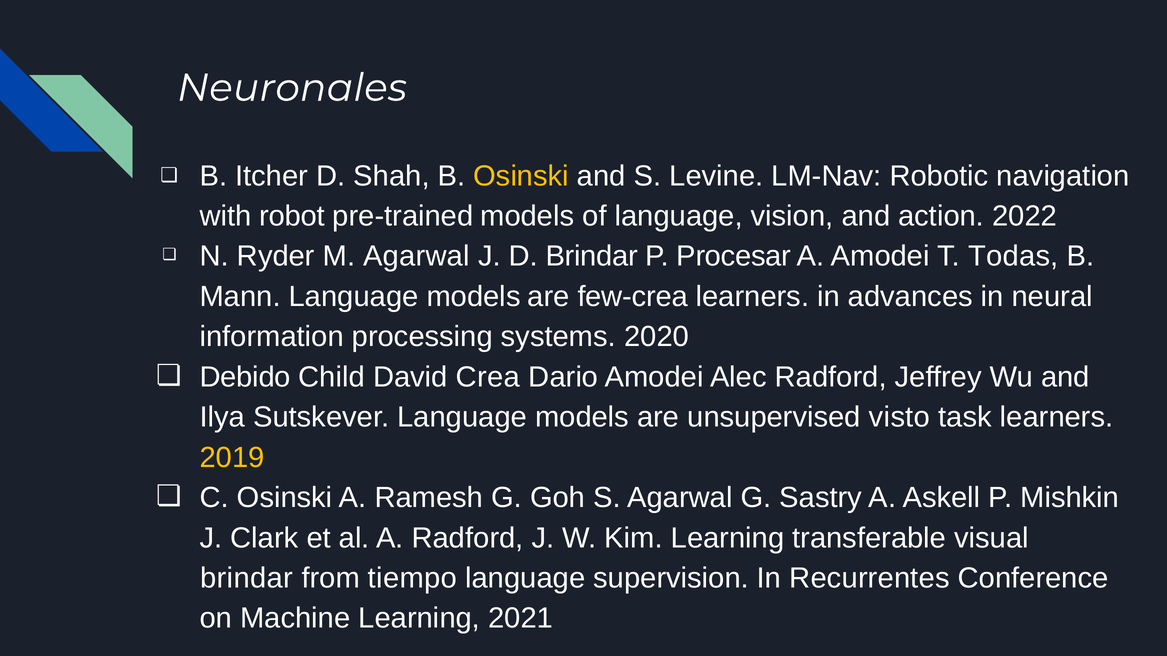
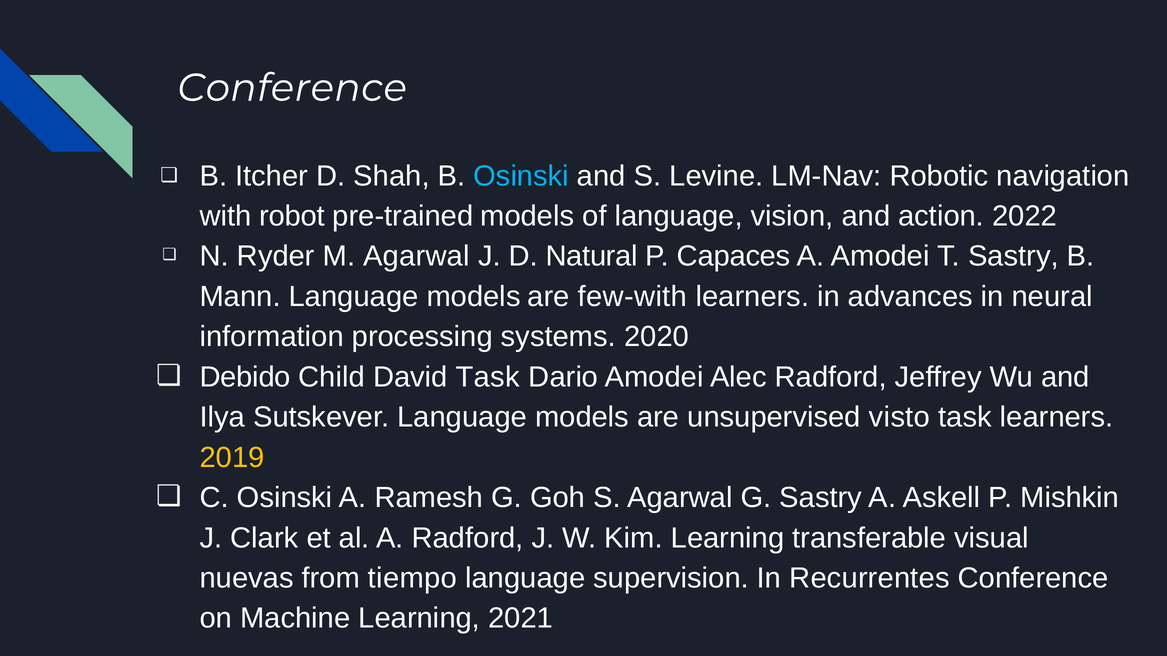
Neuronales at (292, 88): Neuronales -> Conference
Osinski at (521, 176) colour: yellow -> light blue
D Brindar: Brindar -> Natural
Procesar: Procesar -> Capaces
T Todas: Todas -> Sastry
few-crea: few-crea -> few-with
David Crea: Crea -> Task
brindar at (247, 579): brindar -> nuevas
